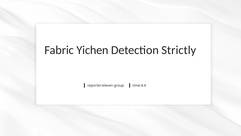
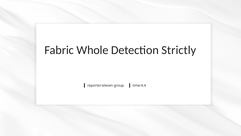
Yichen: Yichen -> Whole
